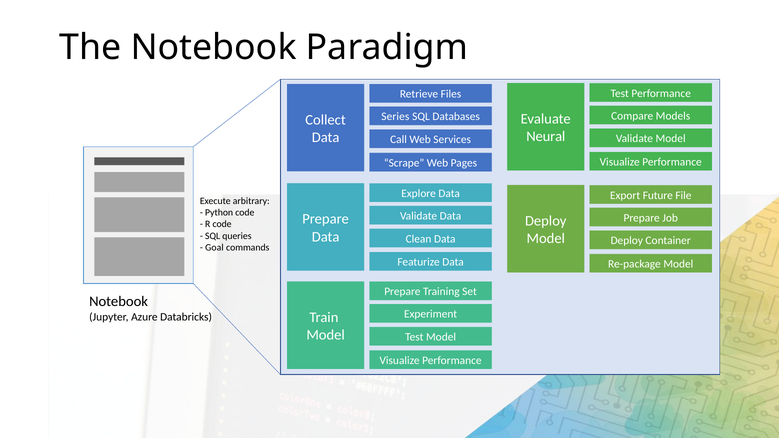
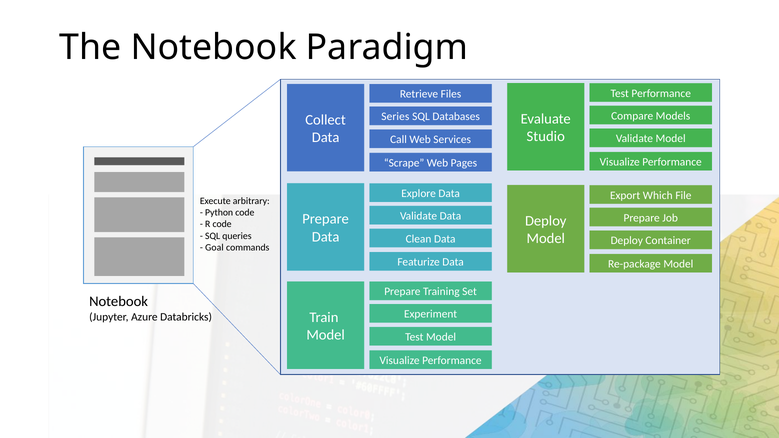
Neural: Neural -> Studio
Future: Future -> Which
